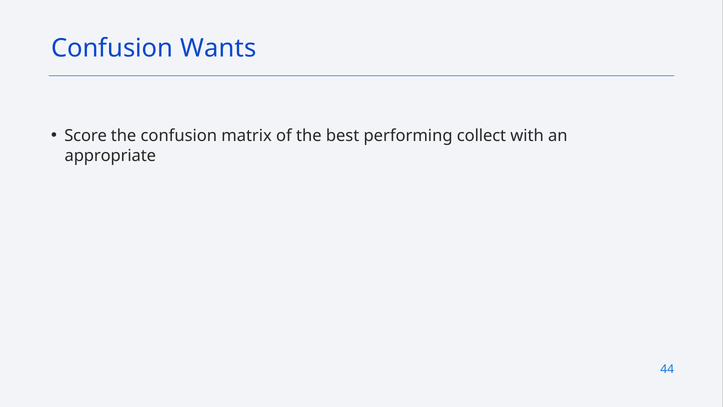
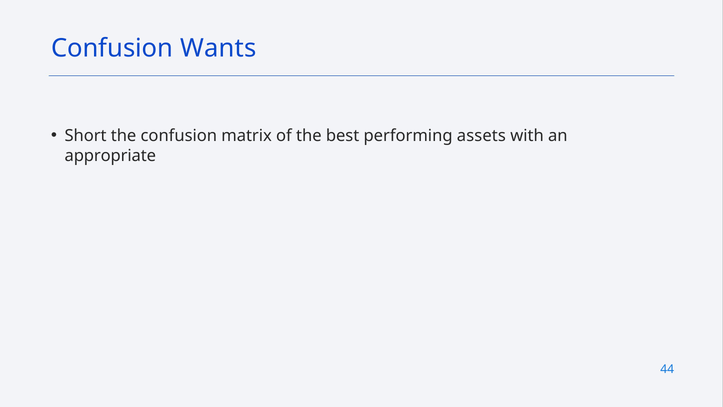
Score: Score -> Short
collect: collect -> assets
